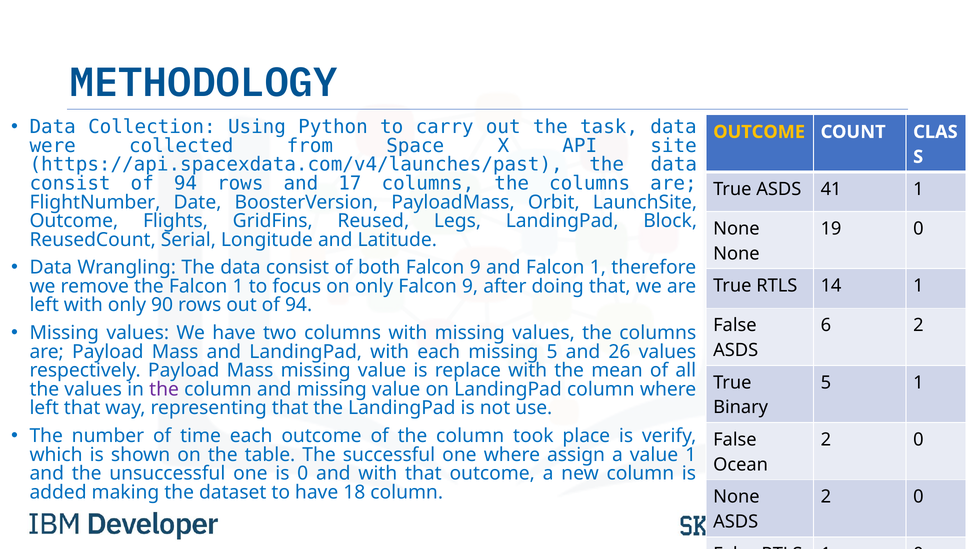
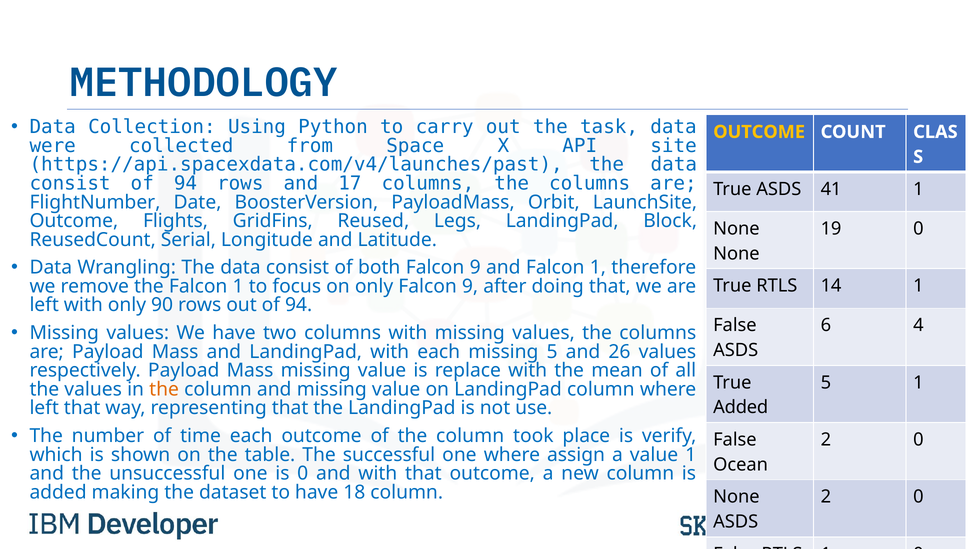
6 2: 2 -> 4
the at (164, 389) colour: purple -> orange
Binary at (741, 407): Binary -> Added
